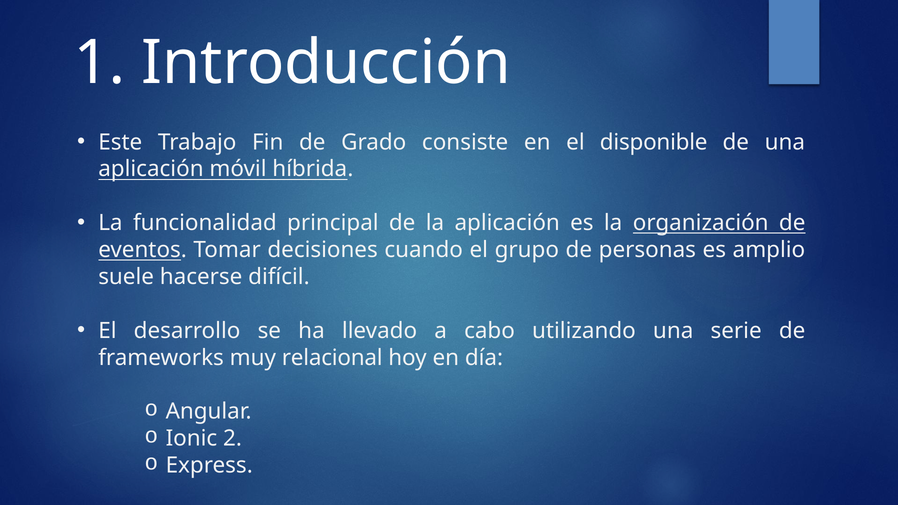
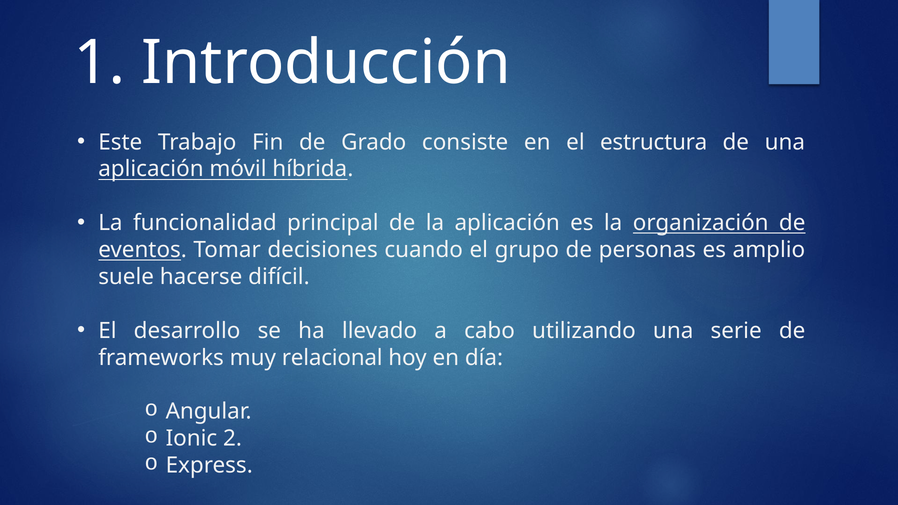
disponible: disponible -> estructura
